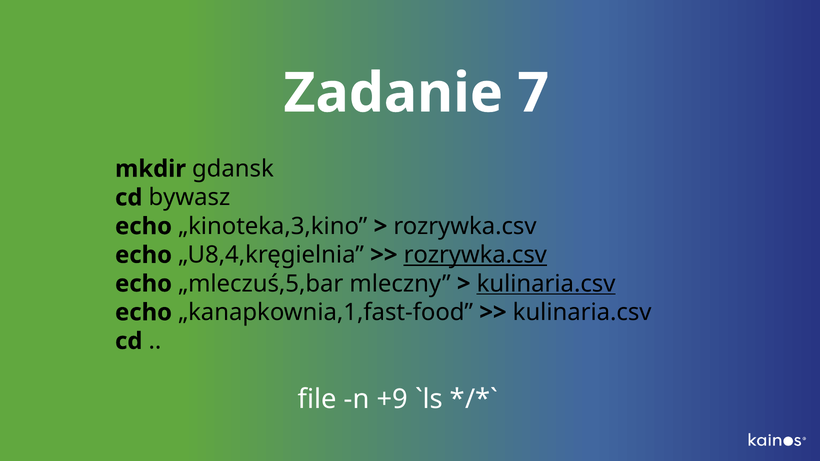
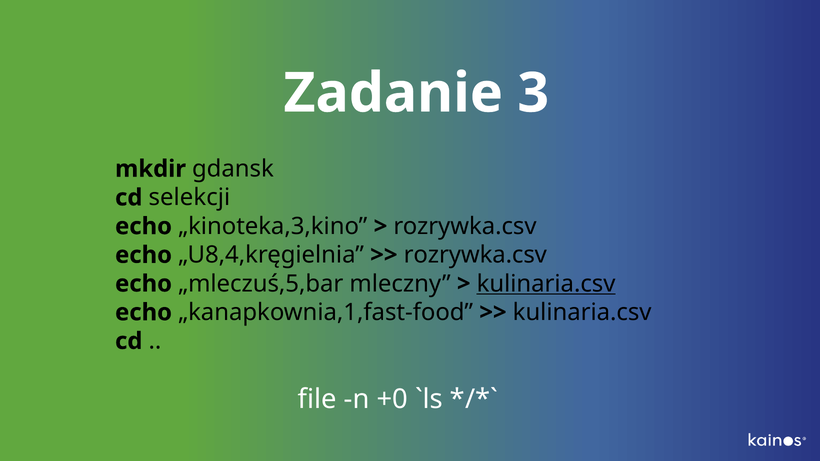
7: 7 -> 3
bywasz: bywasz -> selekcji
rozrywka.csv at (475, 255) underline: present -> none
+9: +9 -> +0
